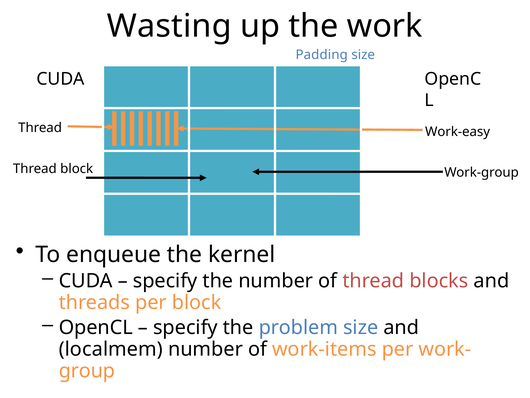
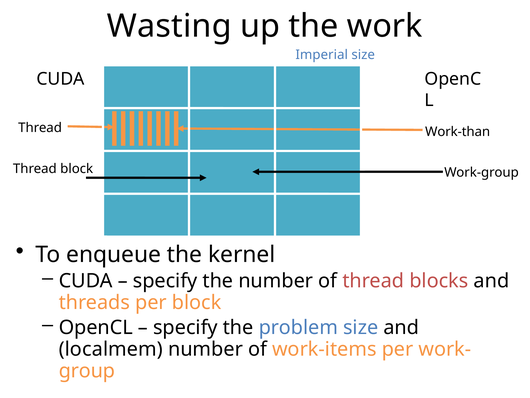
Padding: Padding -> Imperial
Work-easy: Work-easy -> Work-than
